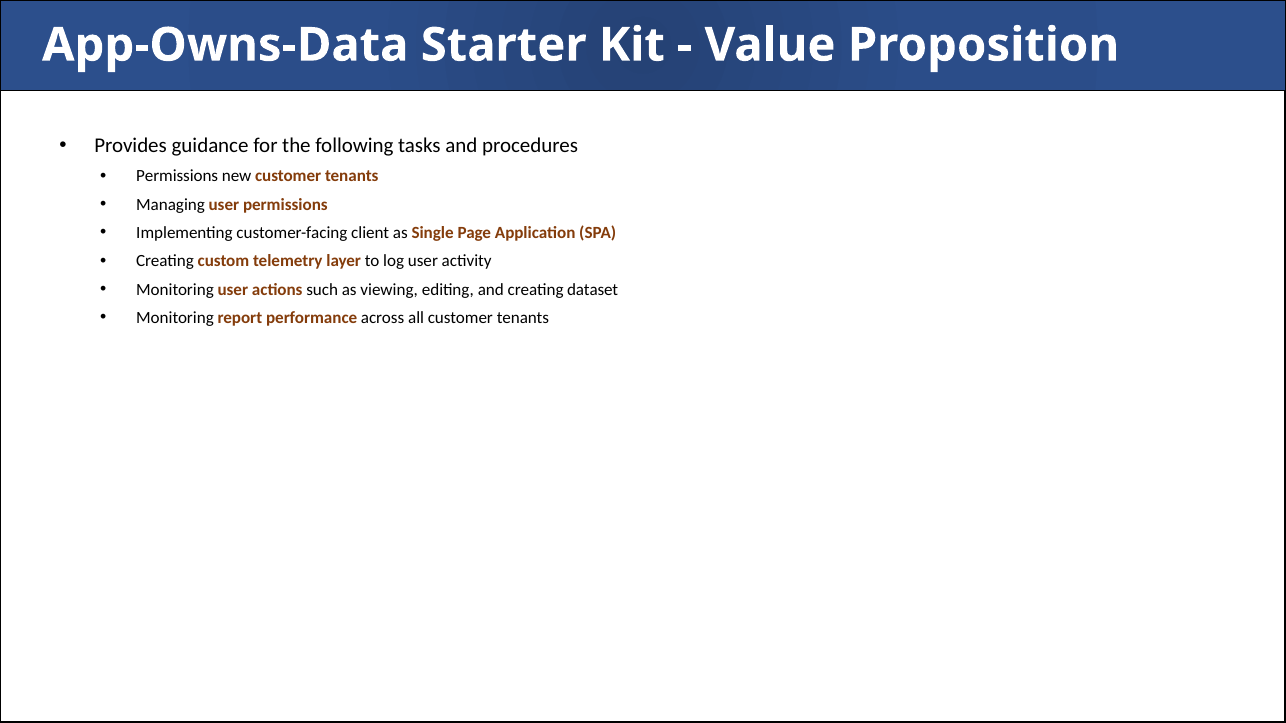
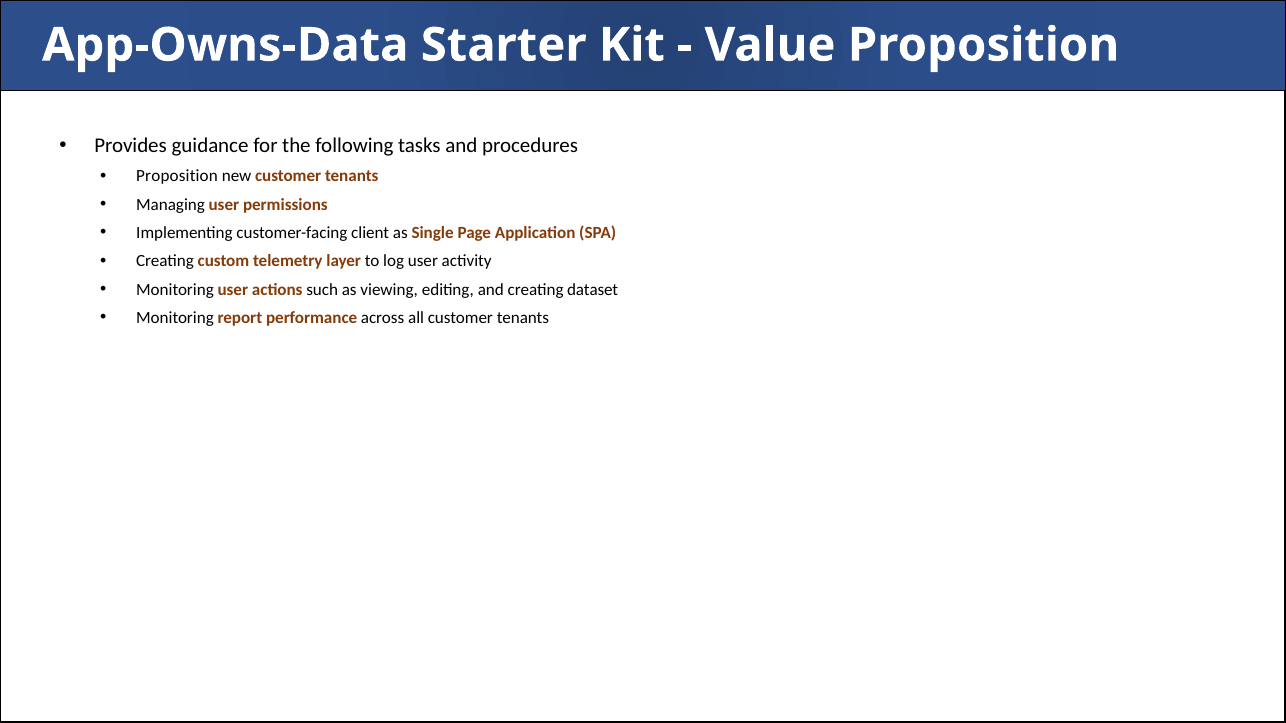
Permissions at (177, 176): Permissions -> Proposition
